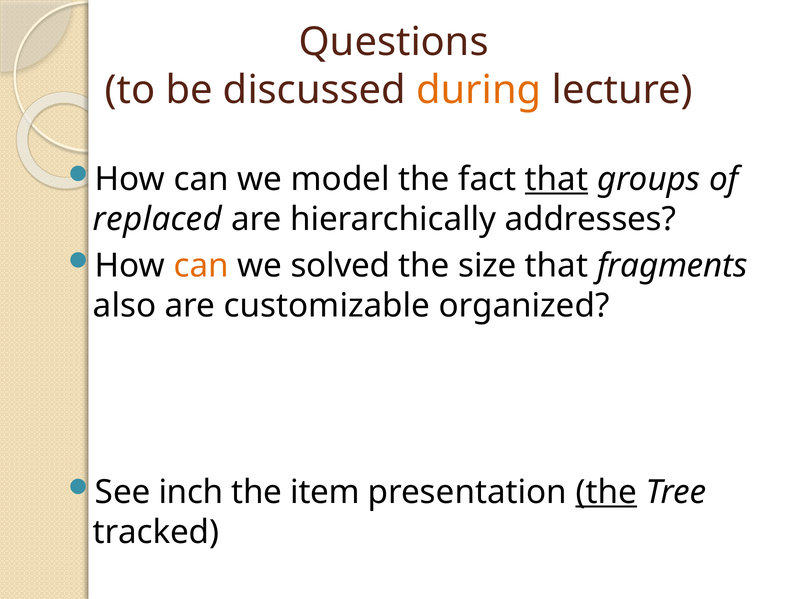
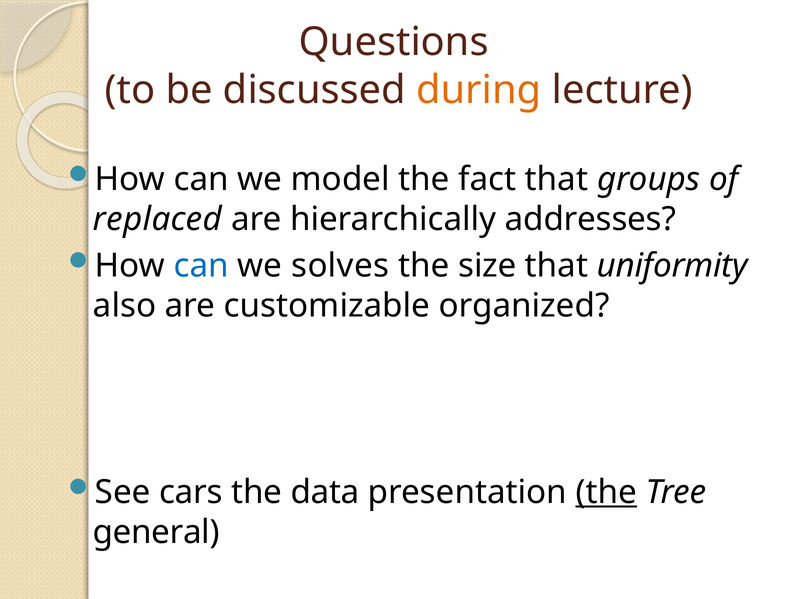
that at (556, 179) underline: present -> none
can at (201, 266) colour: orange -> blue
solved: solved -> solves
fragments: fragments -> uniformity
inch: inch -> cars
item: item -> data
tracked: tracked -> general
